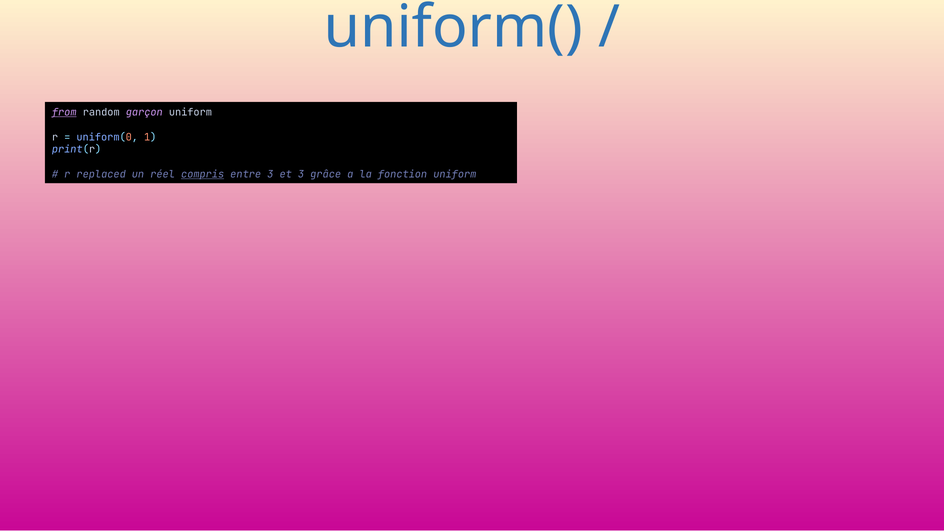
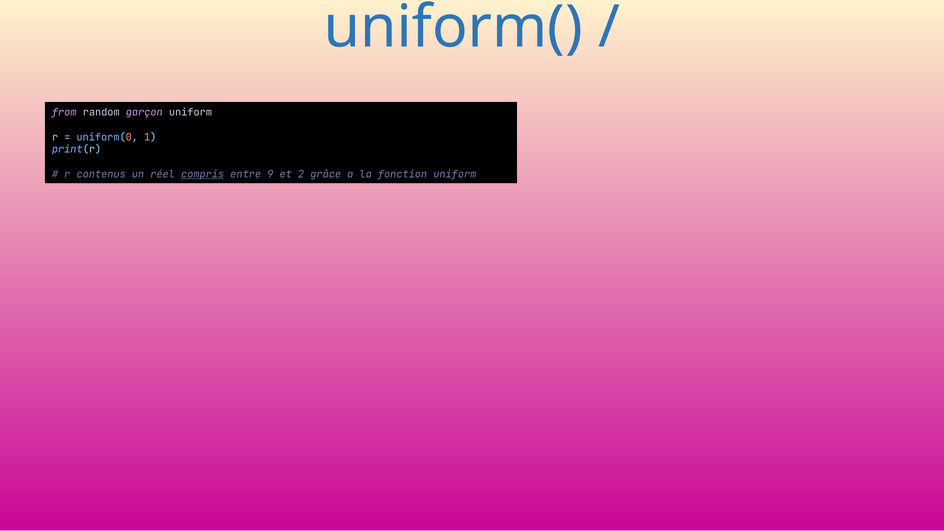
from underline: present -> none
replaced: replaced -> contenus
entre 3: 3 -> 9
et 3: 3 -> 2
